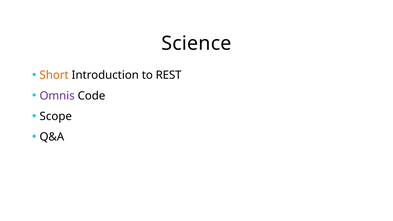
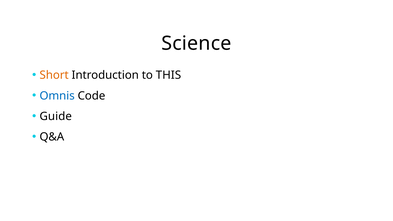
REST: REST -> THIS
Omnis colour: purple -> blue
Scope: Scope -> Guide
